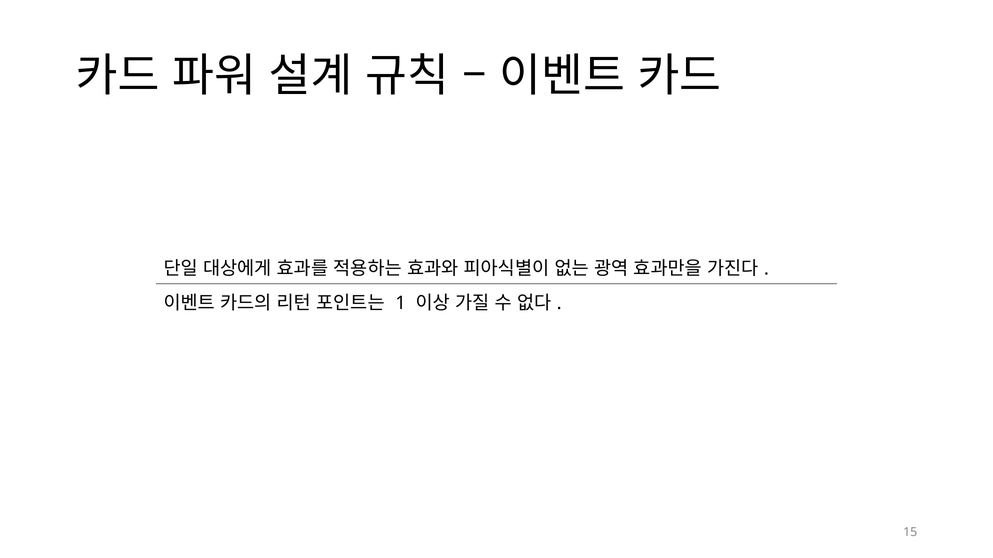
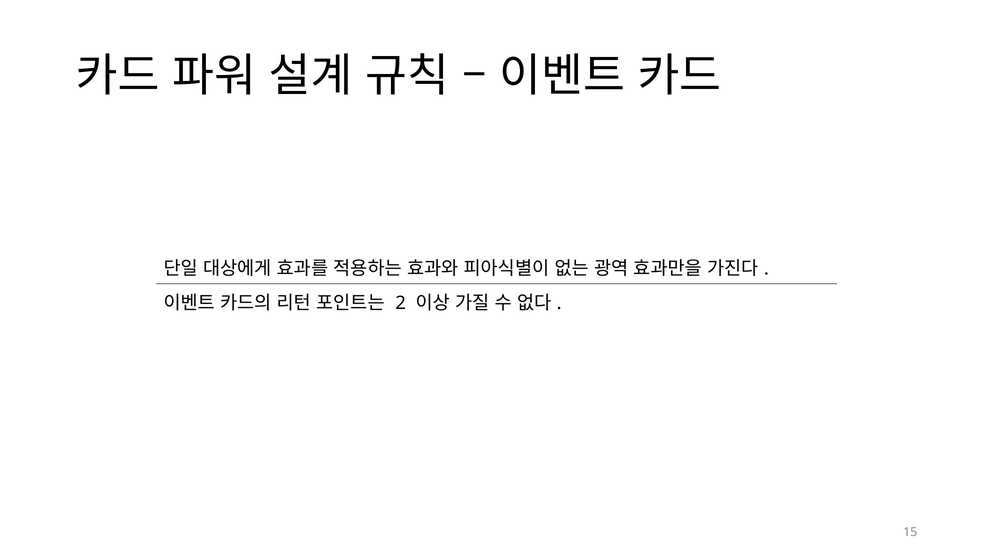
1: 1 -> 2
